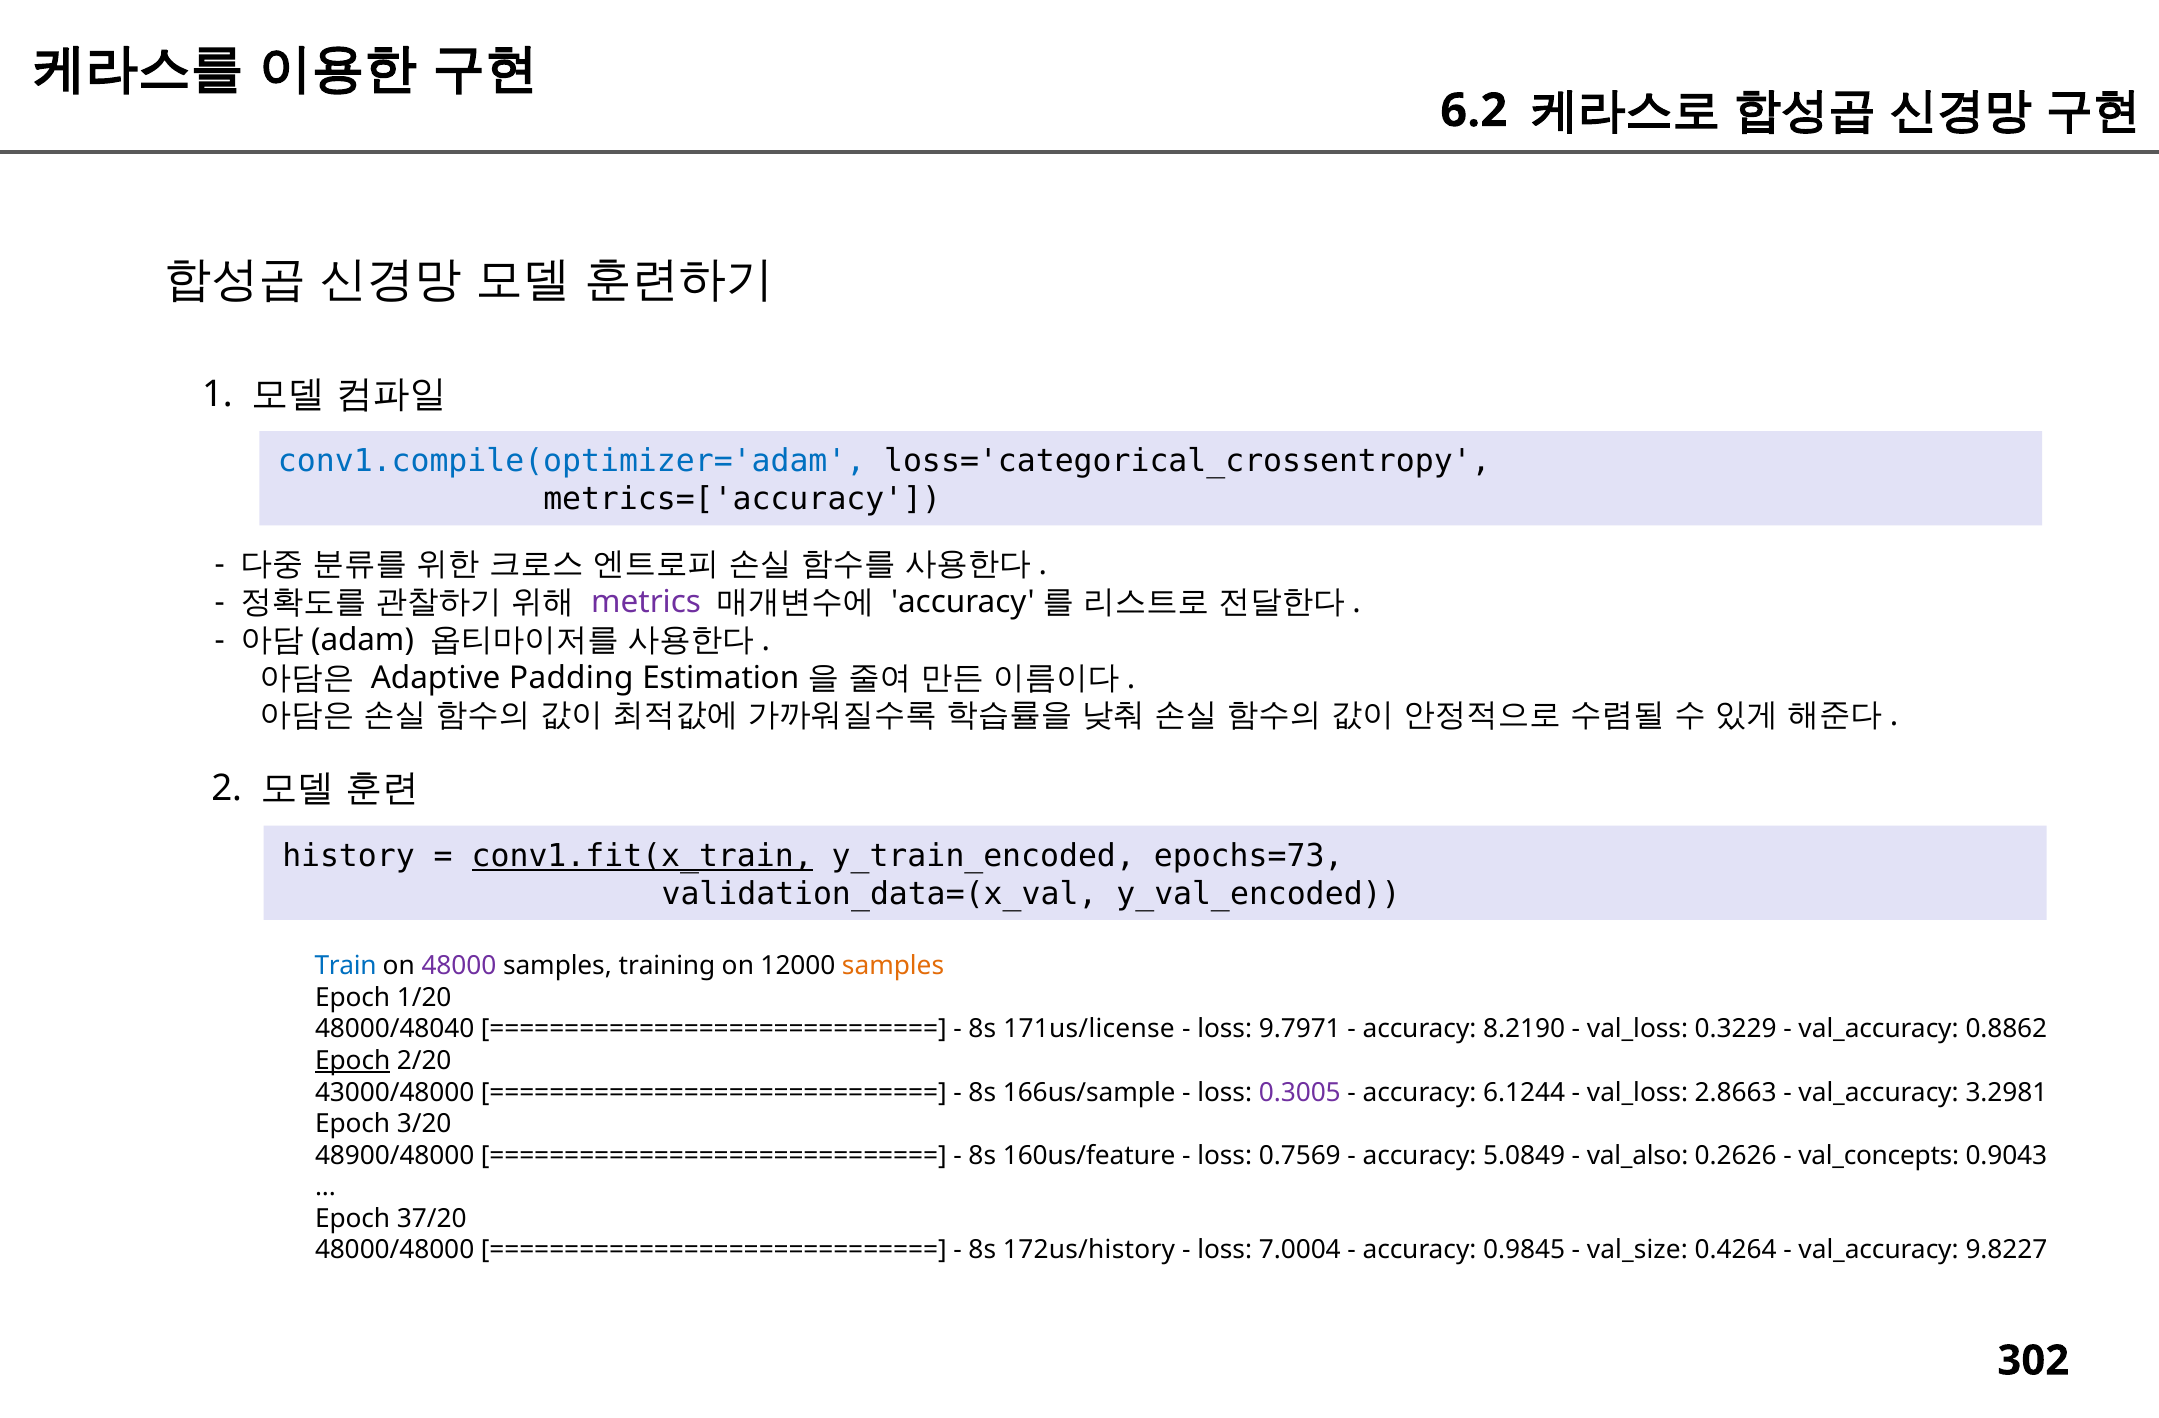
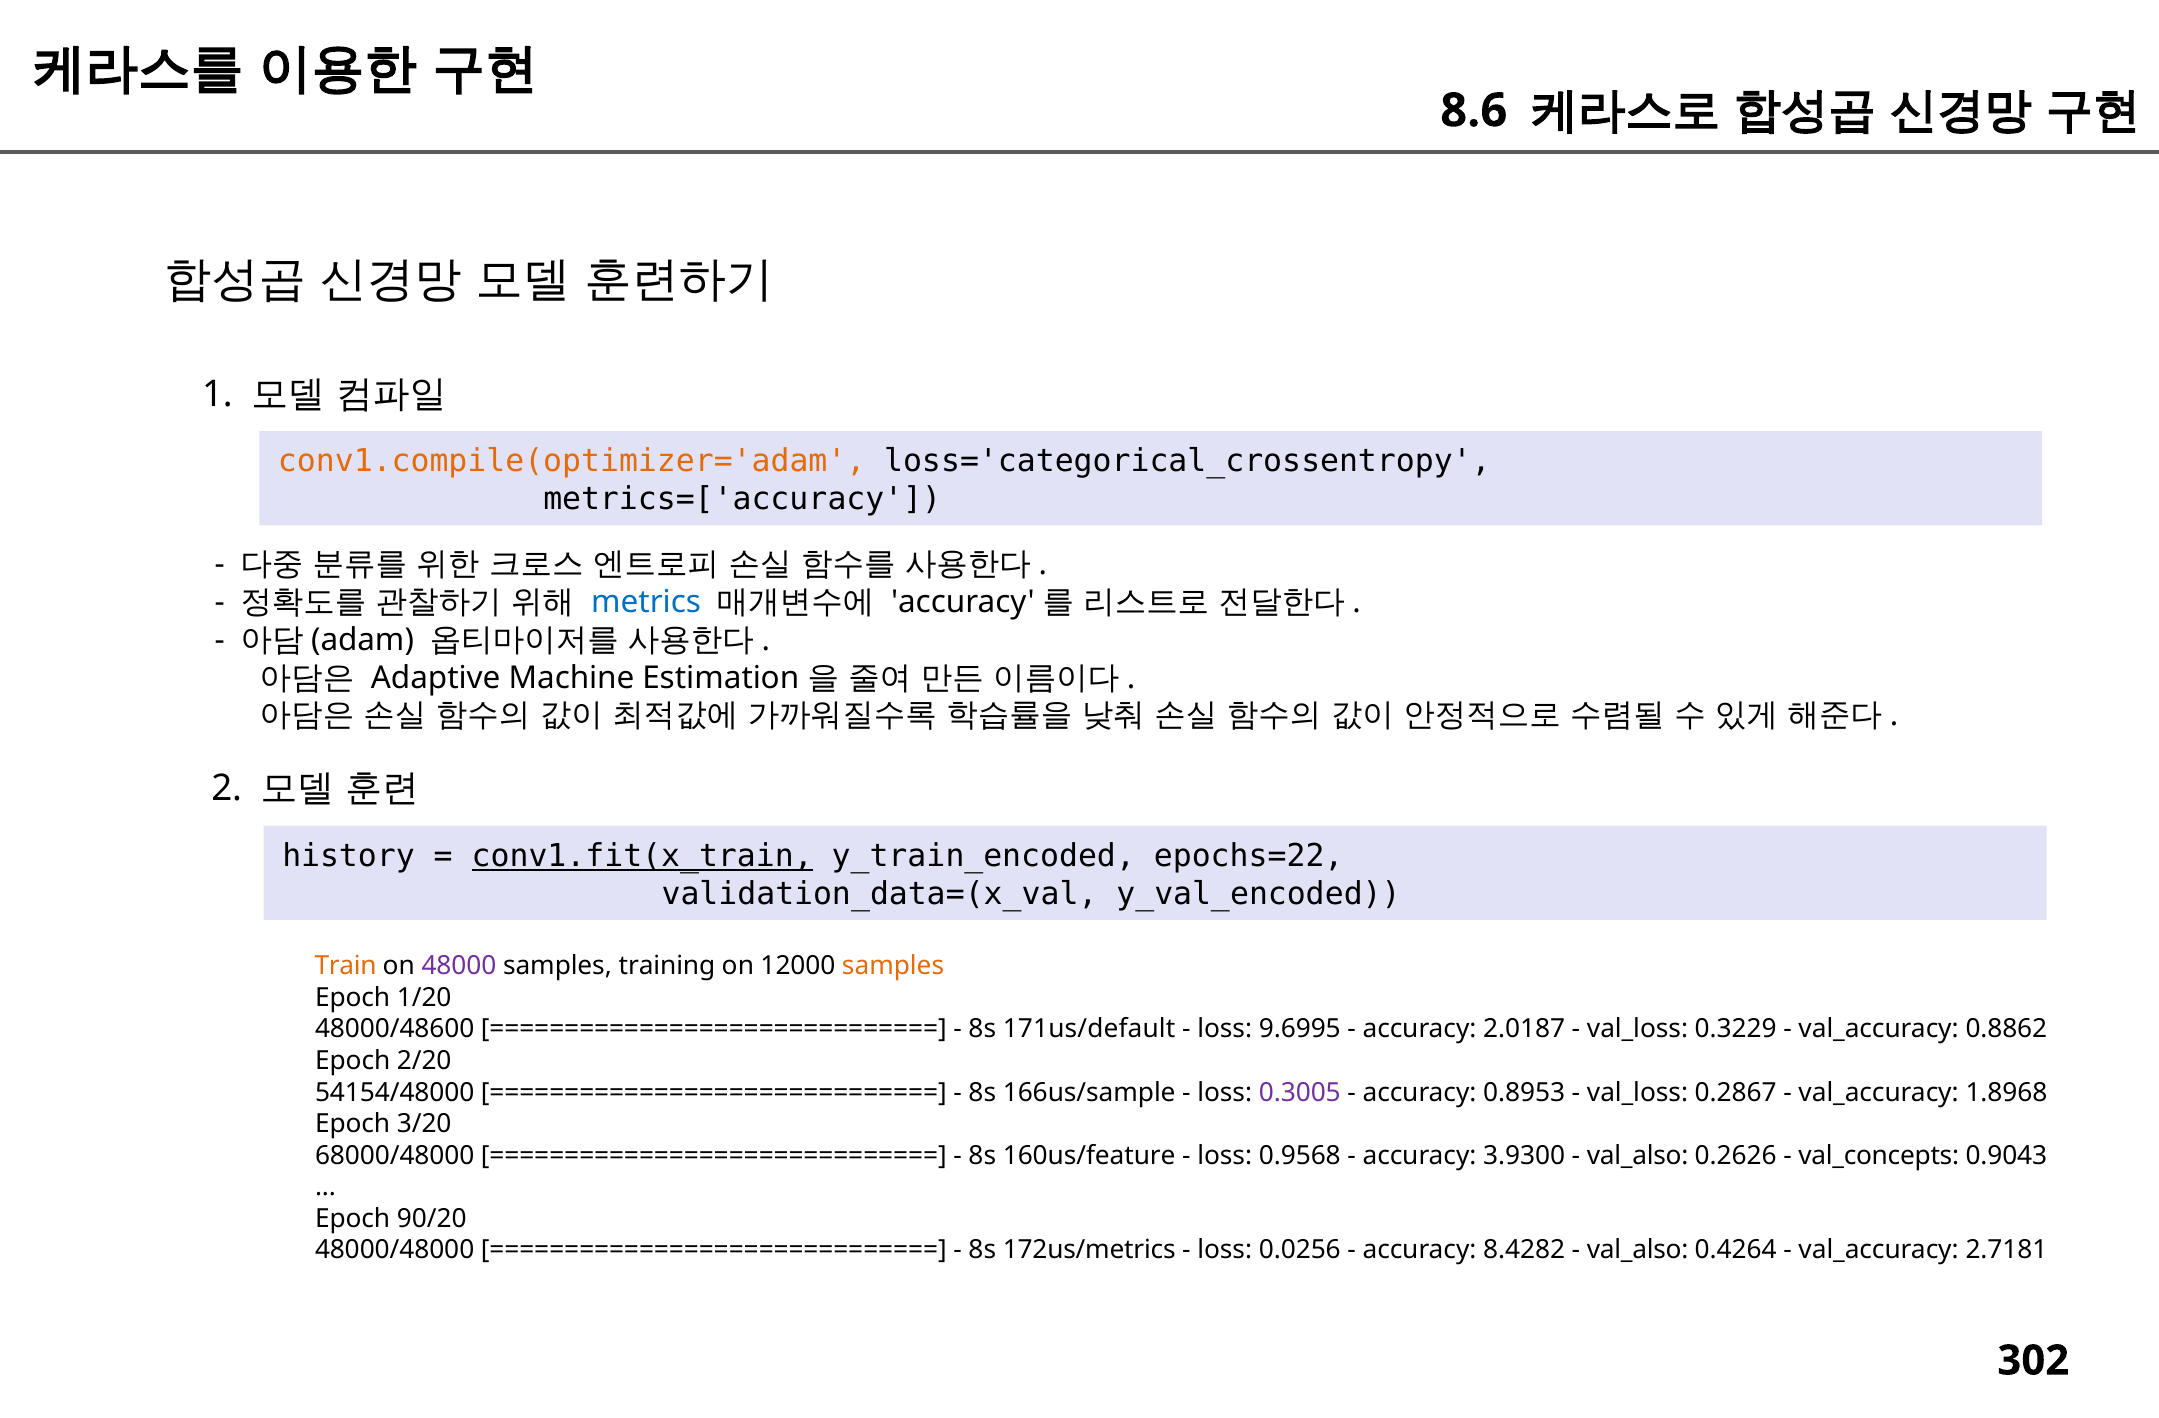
6.2: 6.2 -> 8.6
conv1.compile(optimizer='adam colour: blue -> orange
metrics colour: purple -> blue
Padding: Padding -> Machine
epochs=73: epochs=73 -> epochs=22
Train colour: blue -> orange
48000/48040: 48000/48040 -> 48000/48600
171us/license: 171us/license -> 171us/default
9.7971: 9.7971 -> 9.6995
8.2190: 8.2190 -> 2.0187
Epoch at (353, 1061) underline: present -> none
43000/48000: 43000/48000 -> 54154/48000
6.1244: 6.1244 -> 0.8953
2.8663: 2.8663 -> 0.2867
3.2981: 3.2981 -> 1.8968
48900/48000: 48900/48000 -> 68000/48000
0.7569: 0.7569 -> 0.9568
5.0849: 5.0849 -> 3.9300
37/20: 37/20 -> 90/20
172us/history: 172us/history -> 172us/metrics
7.0004: 7.0004 -> 0.0256
0.9845: 0.9845 -> 8.4282
val_size at (1637, 1250): val_size -> val_also
9.8227: 9.8227 -> 2.7181
